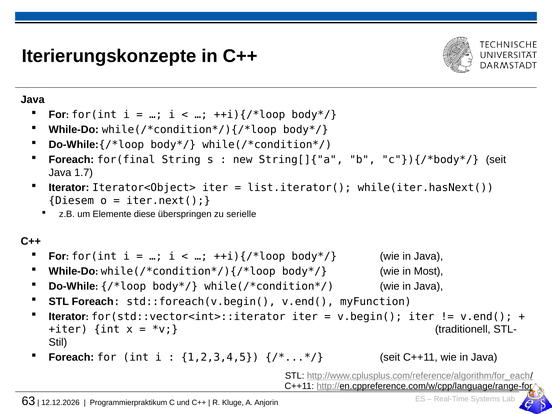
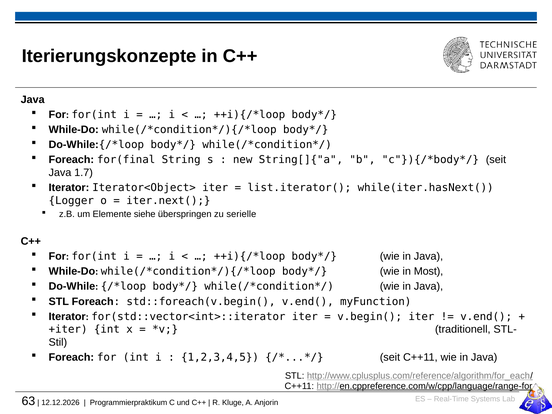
Diesem: Diesem -> Logger
diese: diese -> siehe
